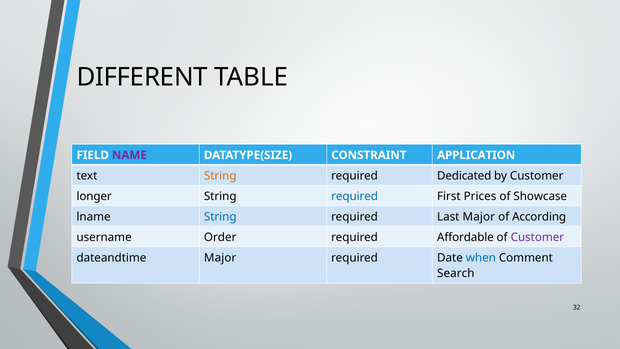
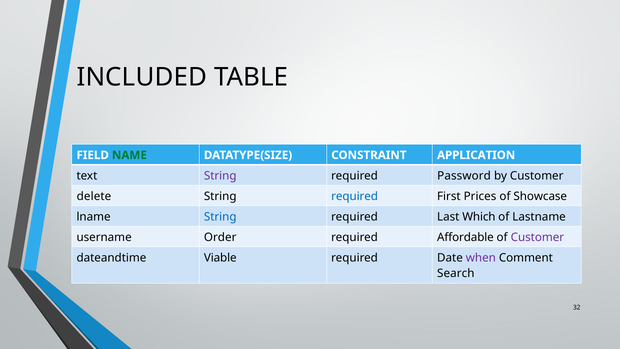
DIFFERENT: DIFFERENT -> INCLUDED
NAME colour: purple -> green
String at (220, 176) colour: orange -> purple
Dedicated: Dedicated -> Password
longer: longer -> delete
Last Major: Major -> Which
According: According -> Lastname
dateandtime Major: Major -> Viable
when colour: blue -> purple
